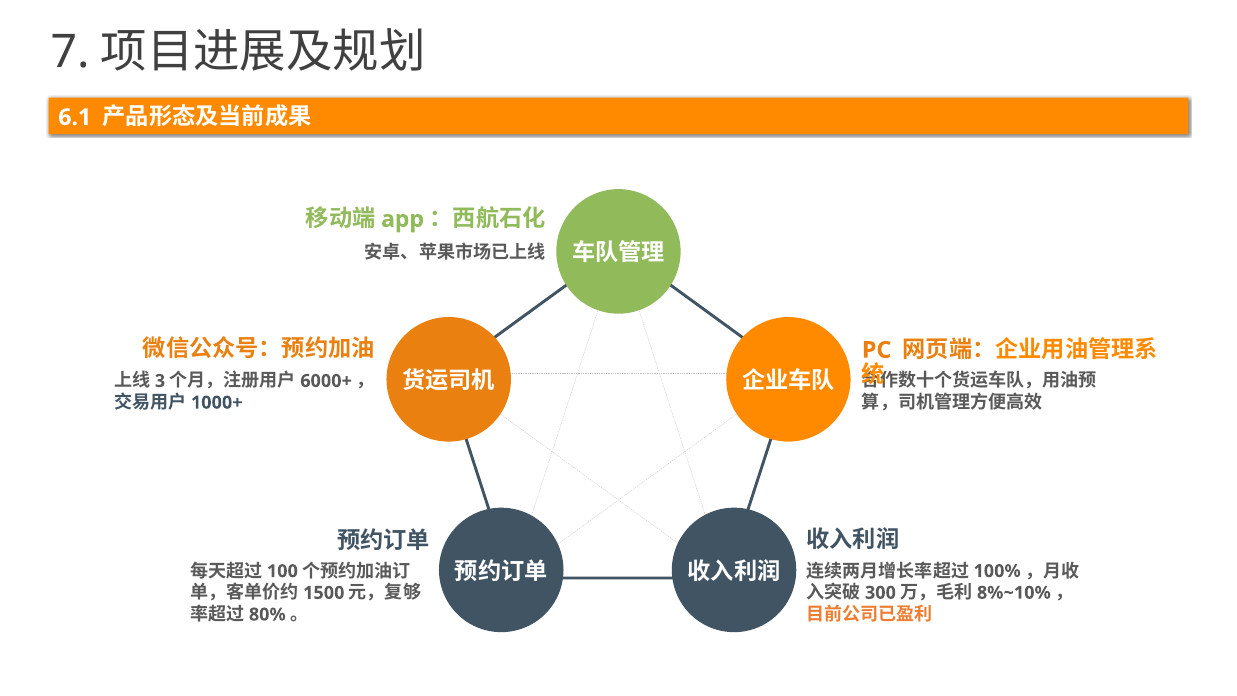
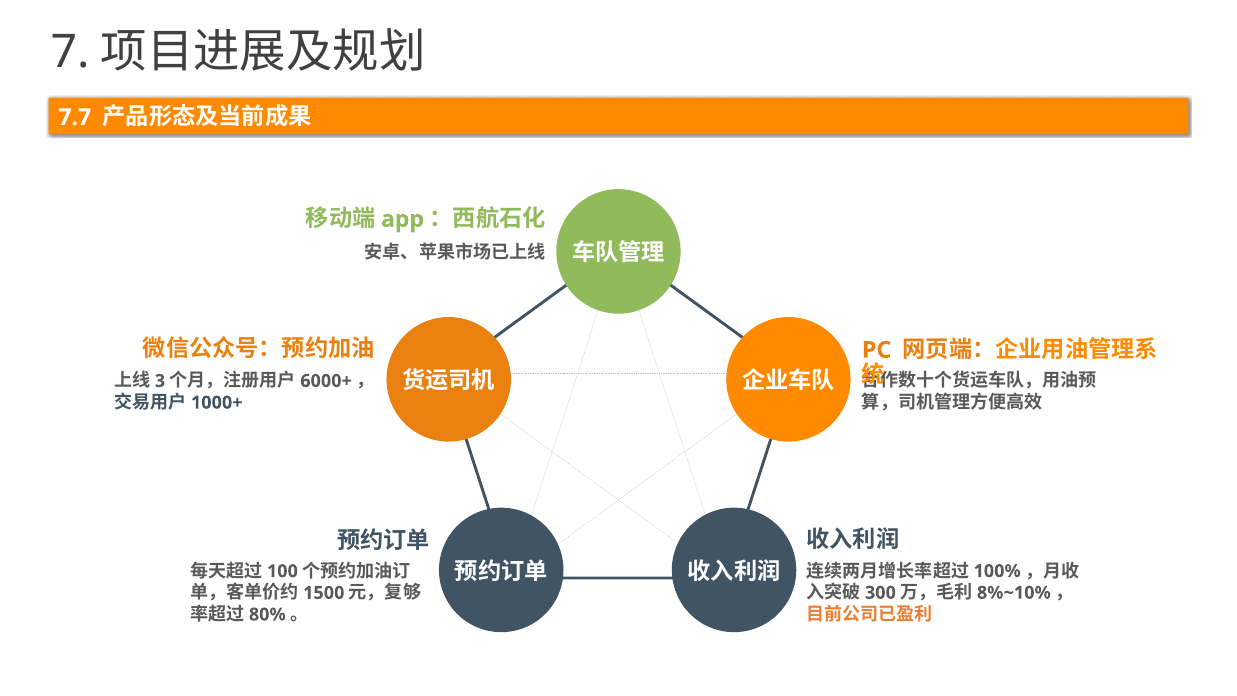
6.1: 6.1 -> 7.7
